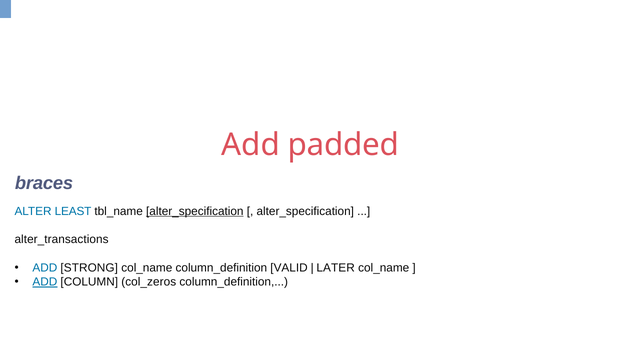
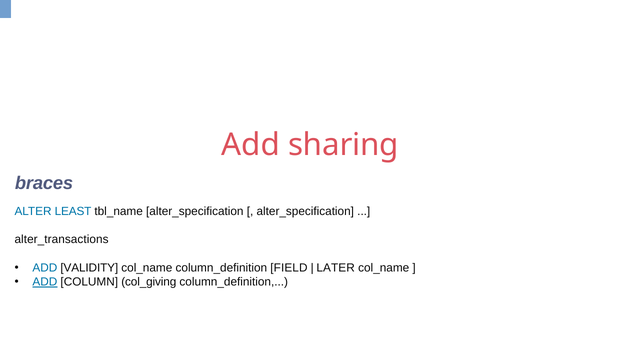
padded: padded -> sharing
alter_specification at (195, 211) underline: present -> none
STRONG: STRONG -> VALIDITY
VALID: VALID -> FIELD
col_zeros: col_zeros -> col_giving
